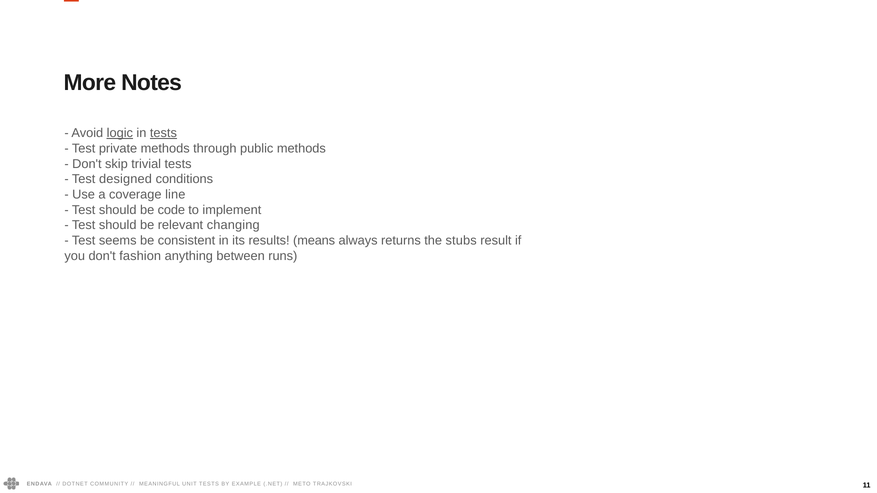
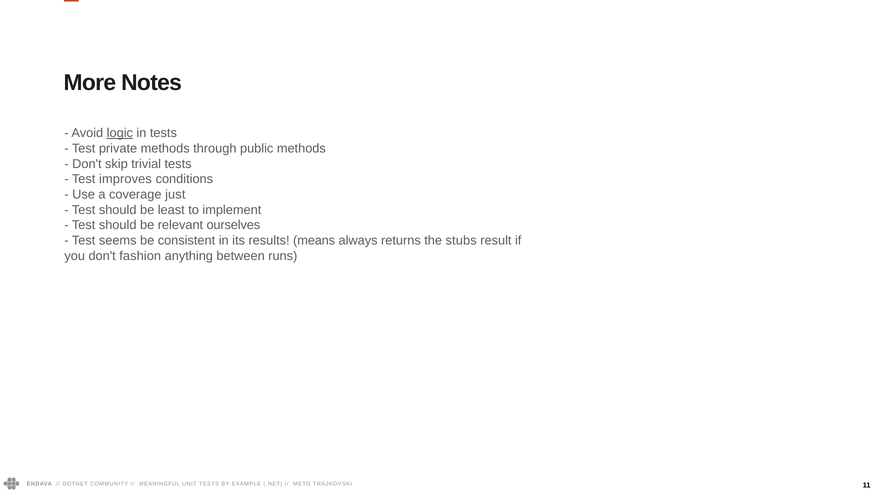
tests at (163, 133) underline: present -> none
designed: designed -> improves
line: line -> just
code: code -> least
changing: changing -> ourselves
